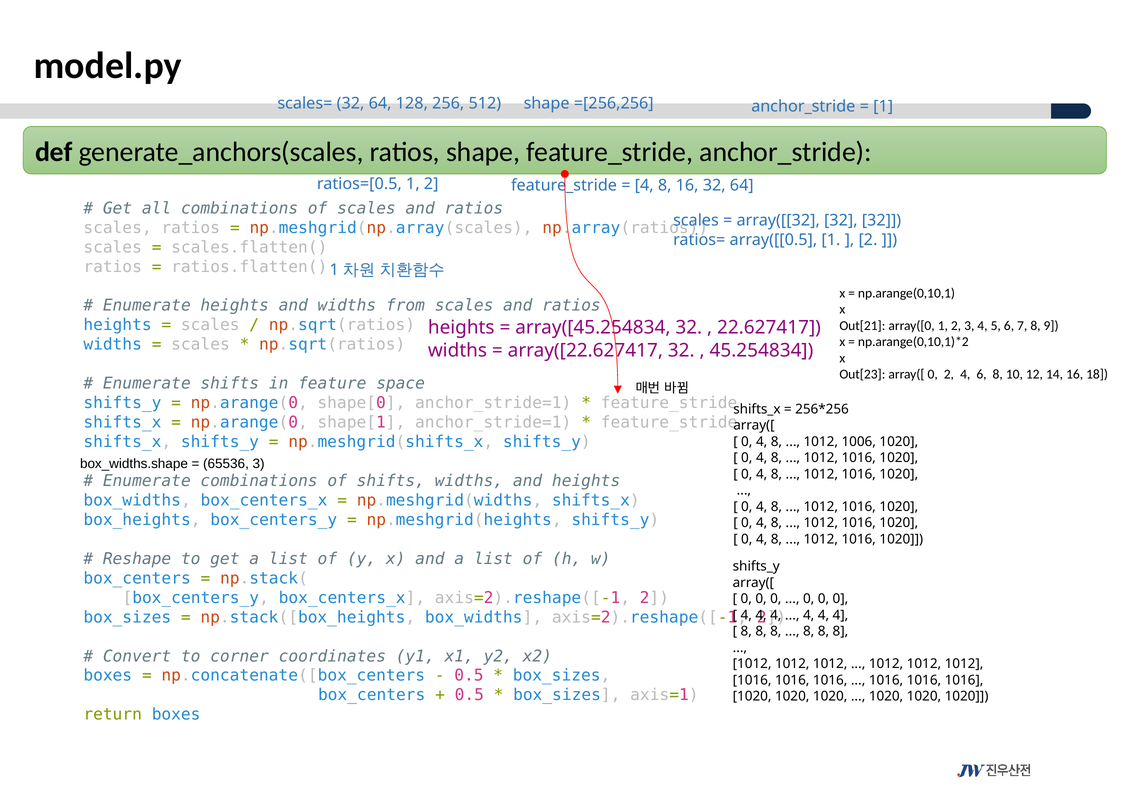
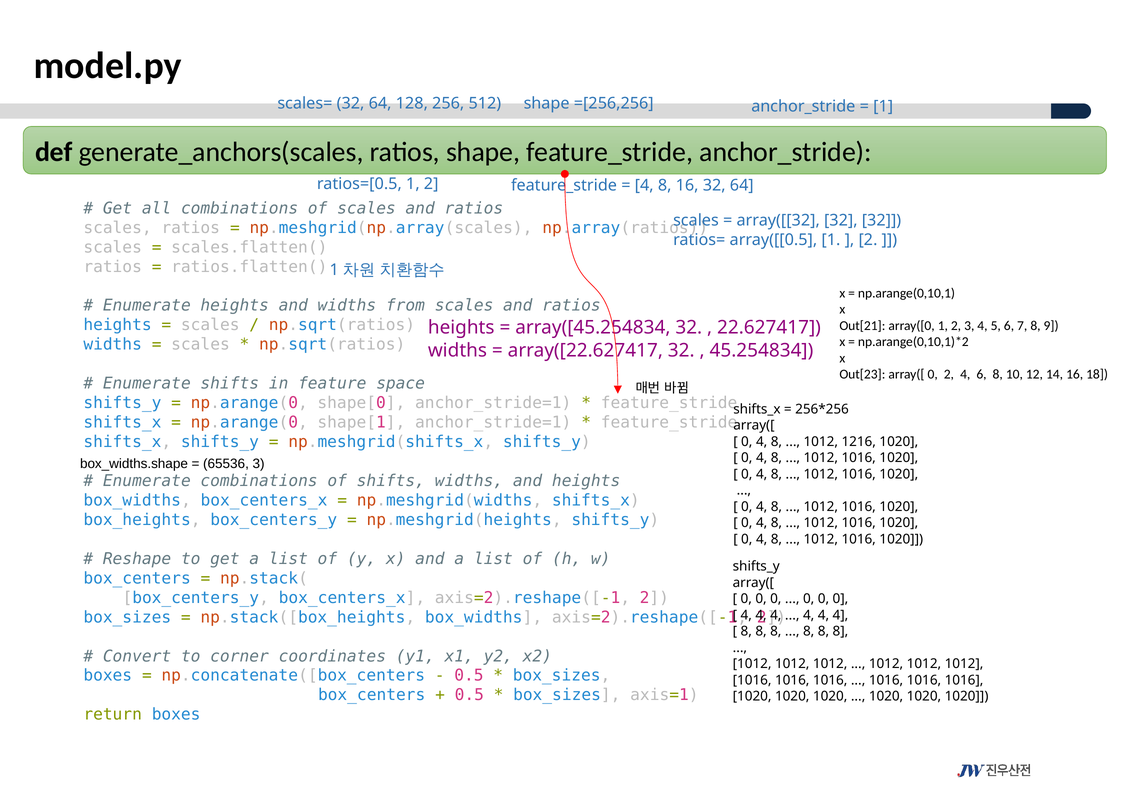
1006: 1006 -> 1216
